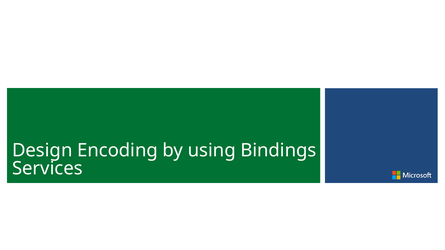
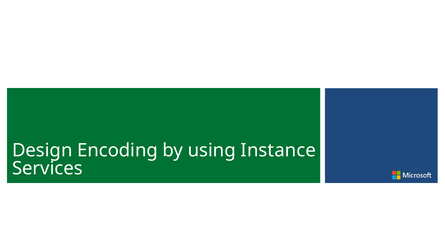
Bindings: Bindings -> Instance
